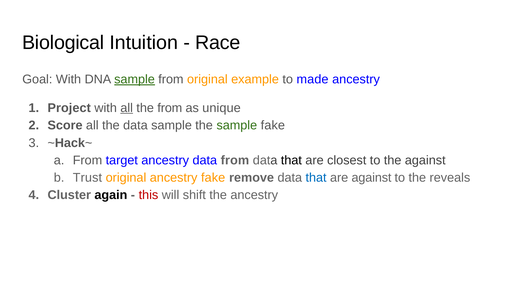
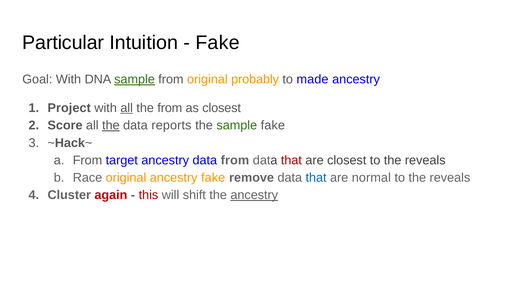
Biological: Biological -> Particular
Race at (218, 43): Race -> Fake
example: example -> probably
as unique: unique -> closest
the at (111, 125) underline: none -> present
data sample: sample -> reports
that at (291, 160) colour: black -> red
closest to the against: against -> reveals
Trust: Trust -> Race
are against: against -> normal
again colour: black -> red
ancestry at (254, 195) underline: none -> present
